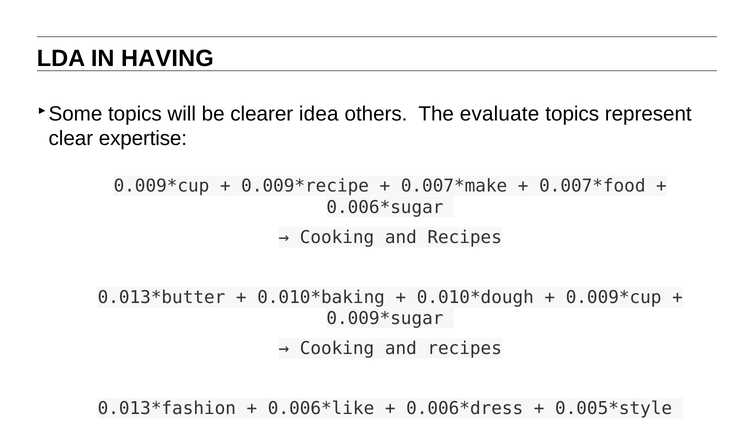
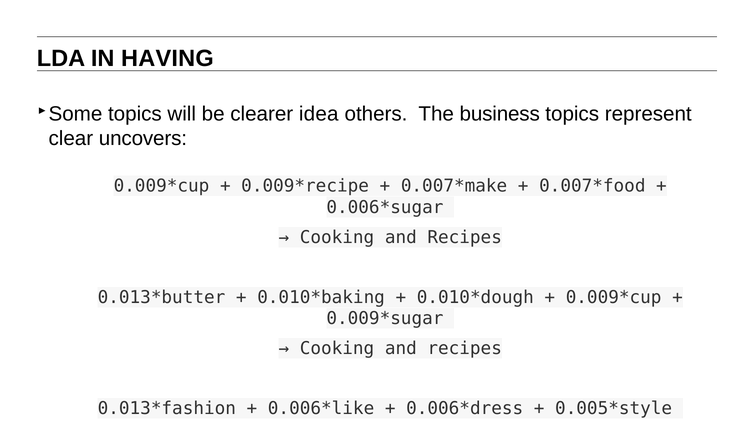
evaluate: evaluate -> business
expertise: expertise -> uncovers
